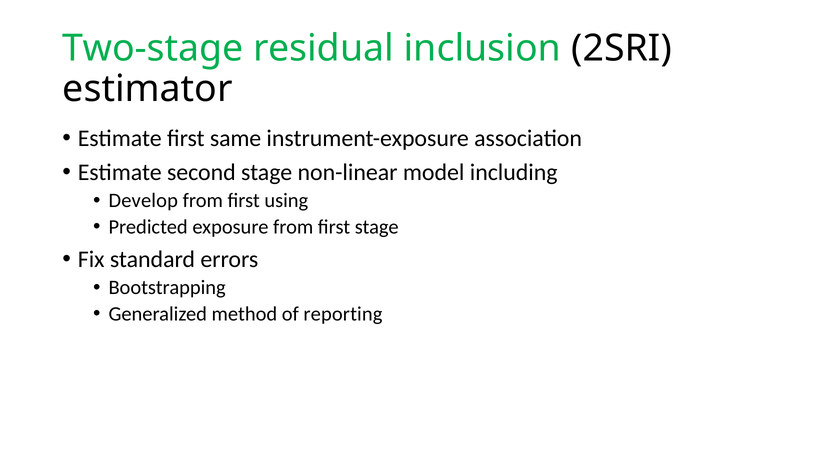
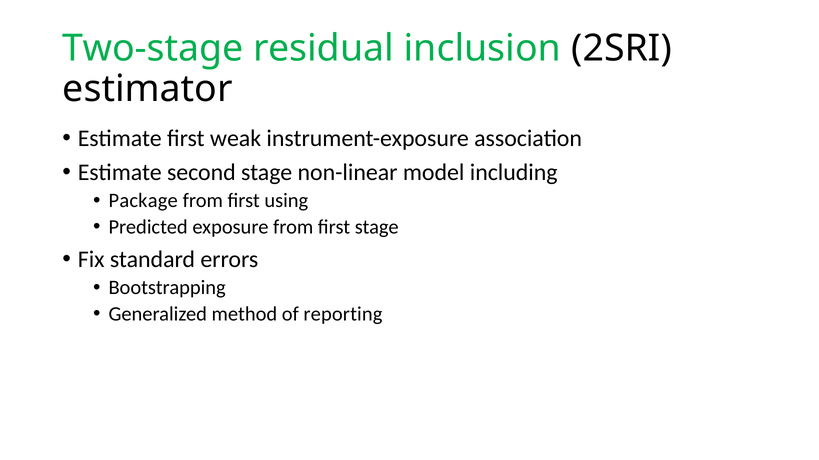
same: same -> weak
Develop: Develop -> Package
